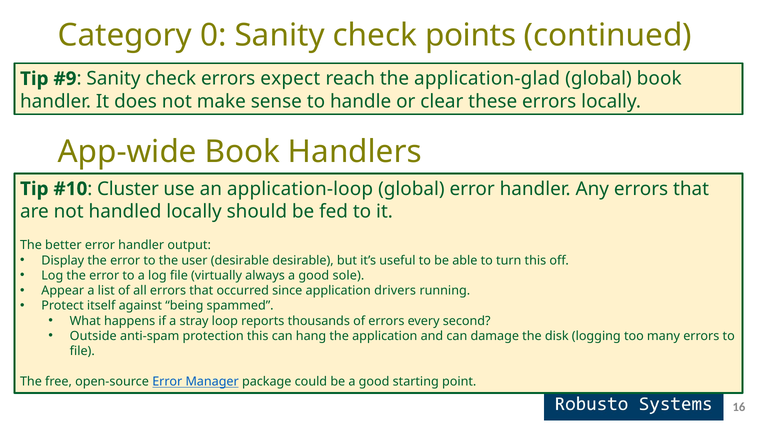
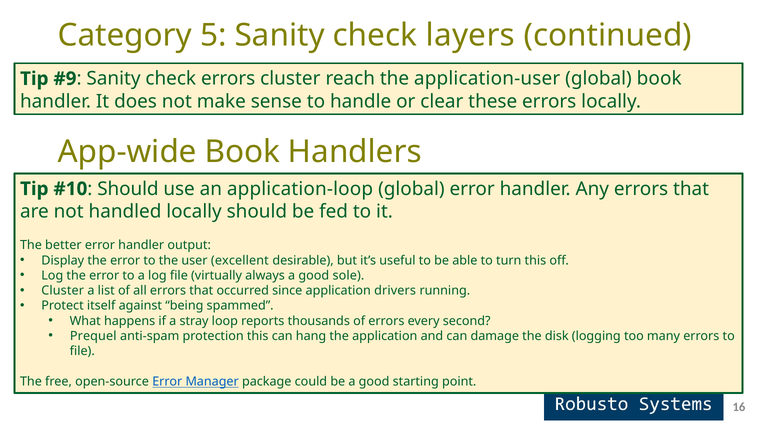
0: 0 -> 5
points: points -> layers
errors expect: expect -> cluster
application-glad: application-glad -> application-user
Cluster at (128, 189): Cluster -> Should
user desirable: desirable -> excellent
Appear at (63, 290): Appear -> Cluster
Outside: Outside -> Prequel
